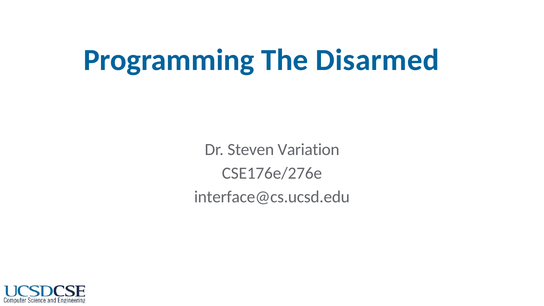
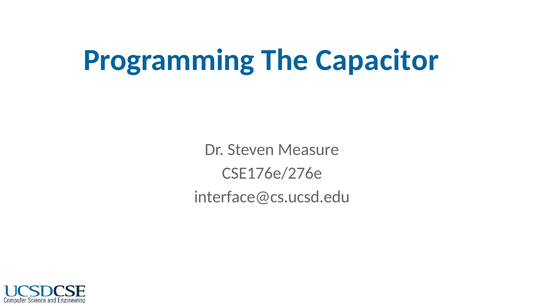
Disarmed: Disarmed -> Capacitor
Variation: Variation -> Measure
